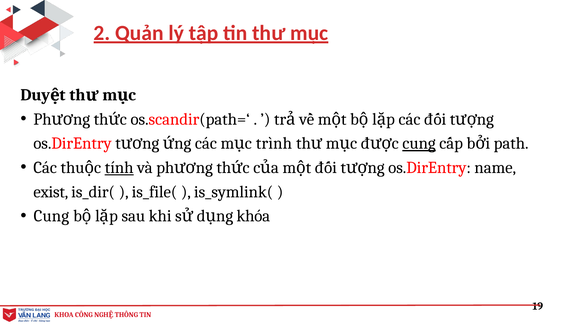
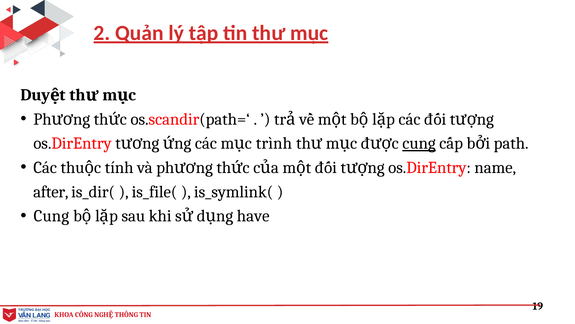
tính underline: present -> none
exist: exist -> after
khóa: khóa -> have
